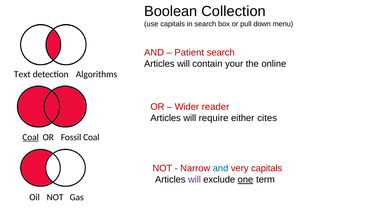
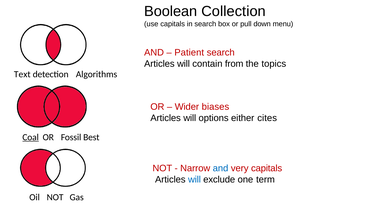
your: your -> from
online: online -> topics
reader: reader -> biases
require: require -> options
Fossil Coal: Coal -> Best
will at (194, 179) colour: purple -> blue
one underline: present -> none
